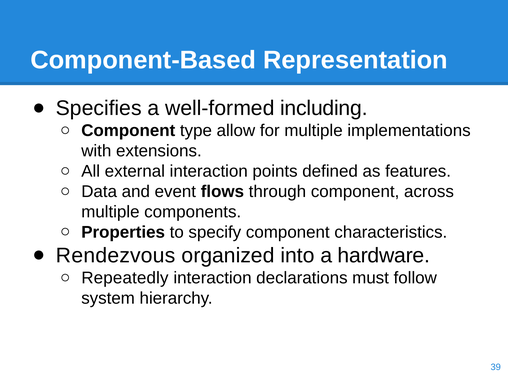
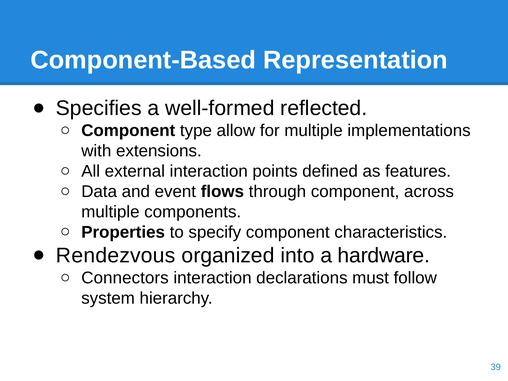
including: including -> reflected
Repeatedly: Repeatedly -> Connectors
